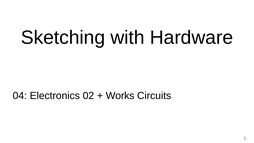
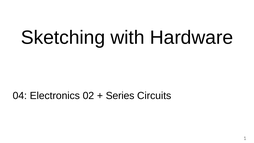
Works: Works -> Series
